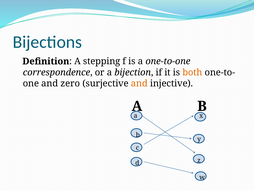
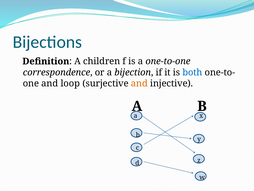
stepping: stepping -> children
both colour: orange -> blue
zero: zero -> loop
